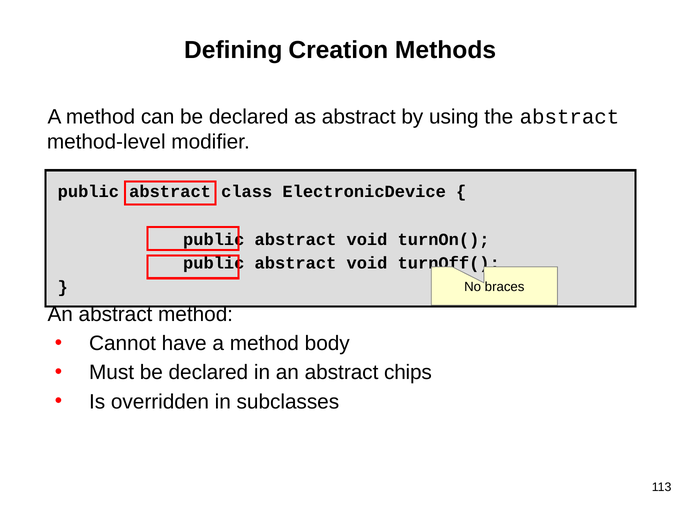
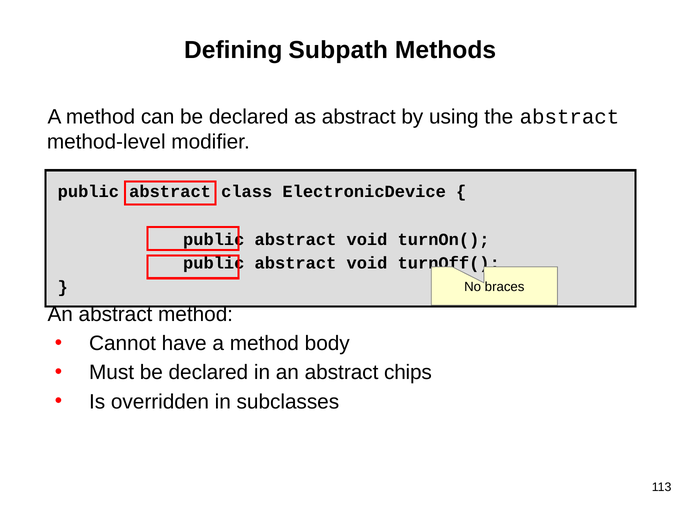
Creation: Creation -> Subpath
